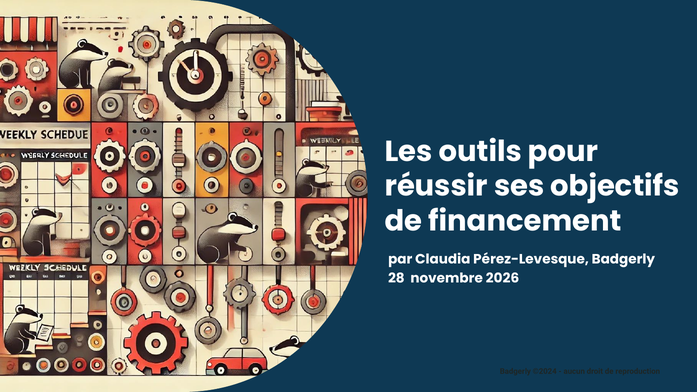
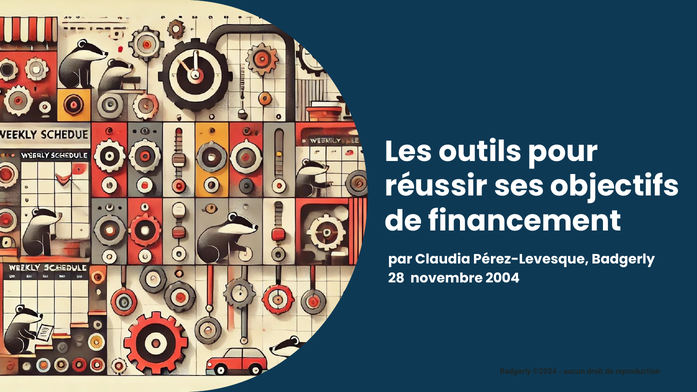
2026: 2026 -> 2004
